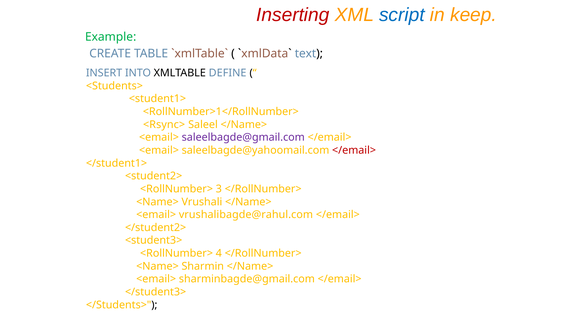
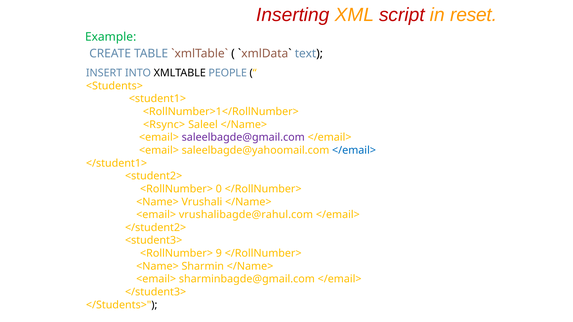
script colour: blue -> red
keep: keep -> reset
DEFINE: DEFINE -> PEOPLE
</email> at (354, 150) colour: red -> blue
3: 3 -> 0
4: 4 -> 9
